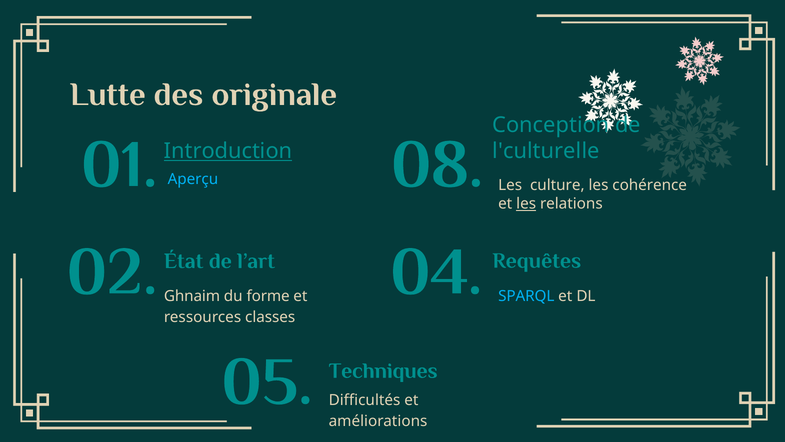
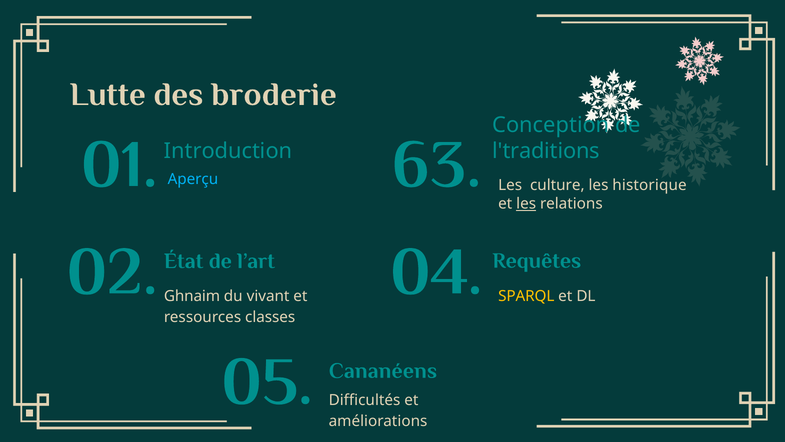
originale: originale -> broderie
Introduction underline: present -> none
l'culturelle: l'culturelle -> l'traditions
08: 08 -> 63
cohérence: cohérence -> historique
forme: forme -> vivant
SPARQL colour: light blue -> yellow
Techniques: Techniques -> Cananéens
